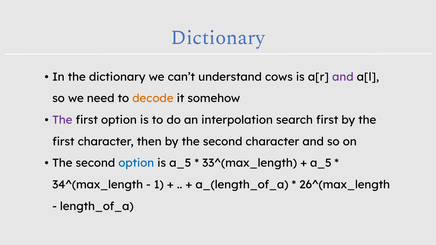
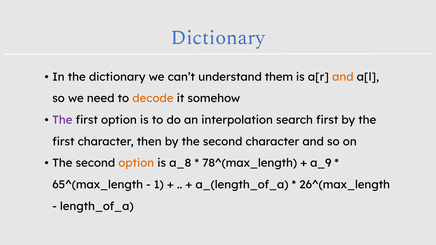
cows: cows -> them
and at (343, 77) colour: purple -> orange
option at (136, 163) colour: blue -> orange
is a_5: a_5 -> a_8
33^(max_length: 33^(max_length -> 78^(max_length
a_5 at (321, 163): a_5 -> a_9
34^(max_length: 34^(max_length -> 65^(max_length
